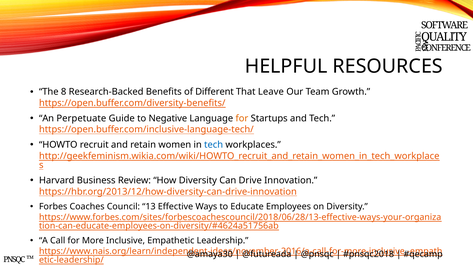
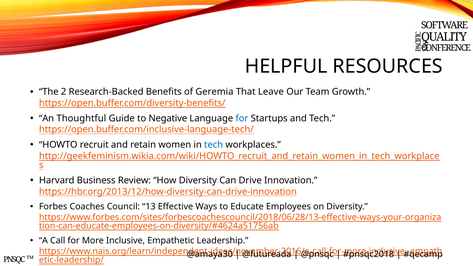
8: 8 -> 2
Different: Different -> Geremia
Perpetuate: Perpetuate -> Thoughtful
for at (242, 118) colour: orange -> blue
